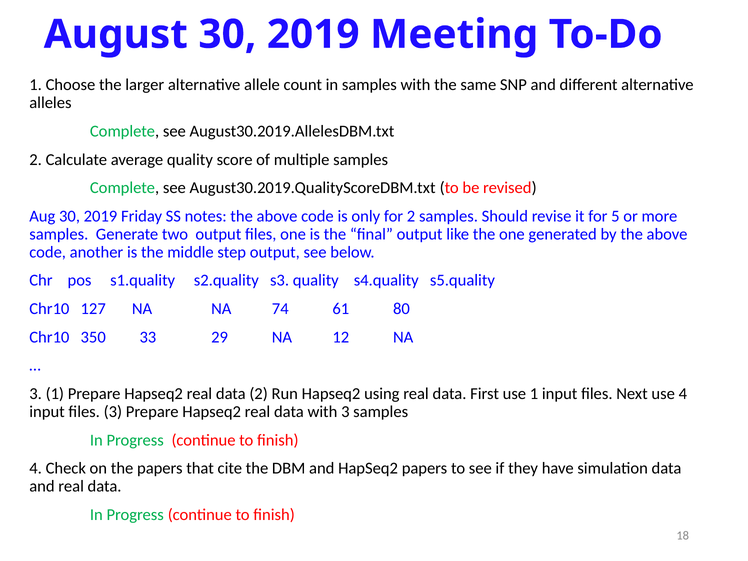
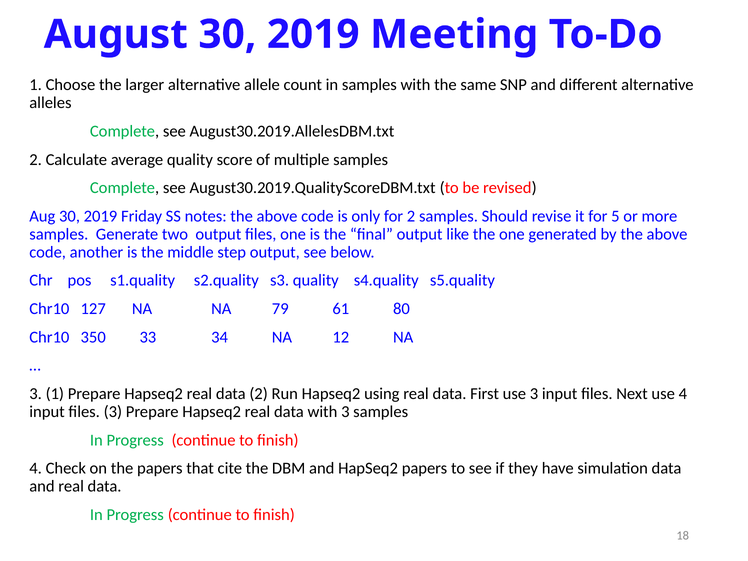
74: 74 -> 79
29: 29 -> 34
use 1: 1 -> 3
